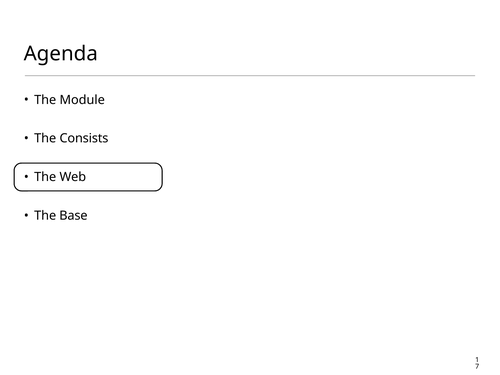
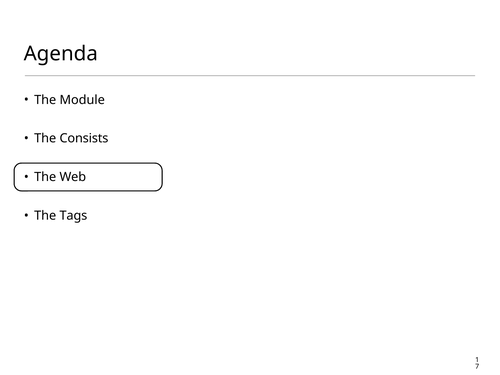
Base: Base -> Tags
